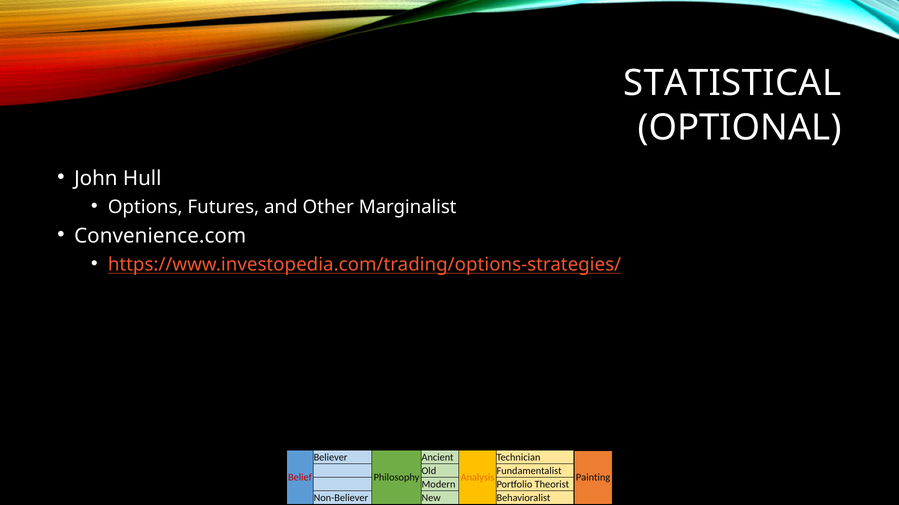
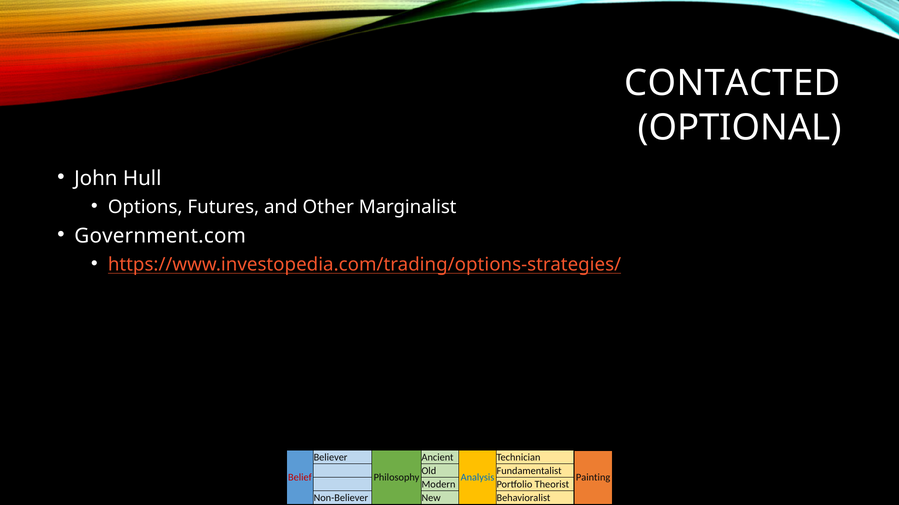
STATISTICAL: STATISTICAL -> CONTACTED
Convenience.com: Convenience.com -> Government.com
Analysis colour: orange -> blue
